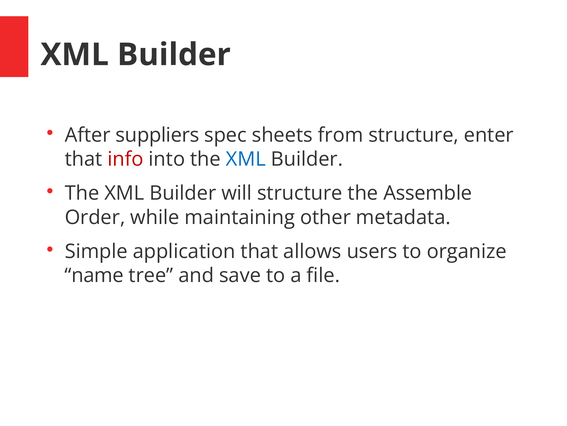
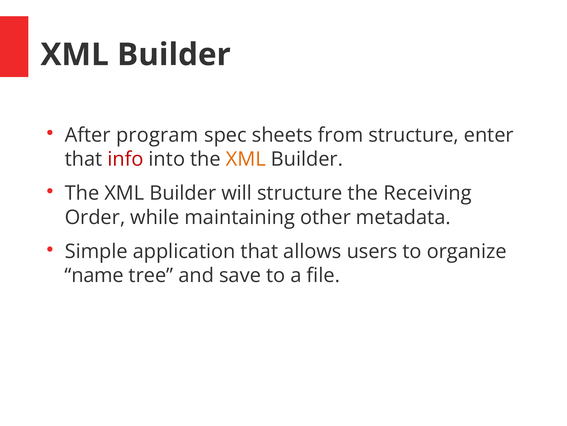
suppliers: suppliers -> program
XML at (246, 159) colour: blue -> orange
Assemble: Assemble -> Receiving
